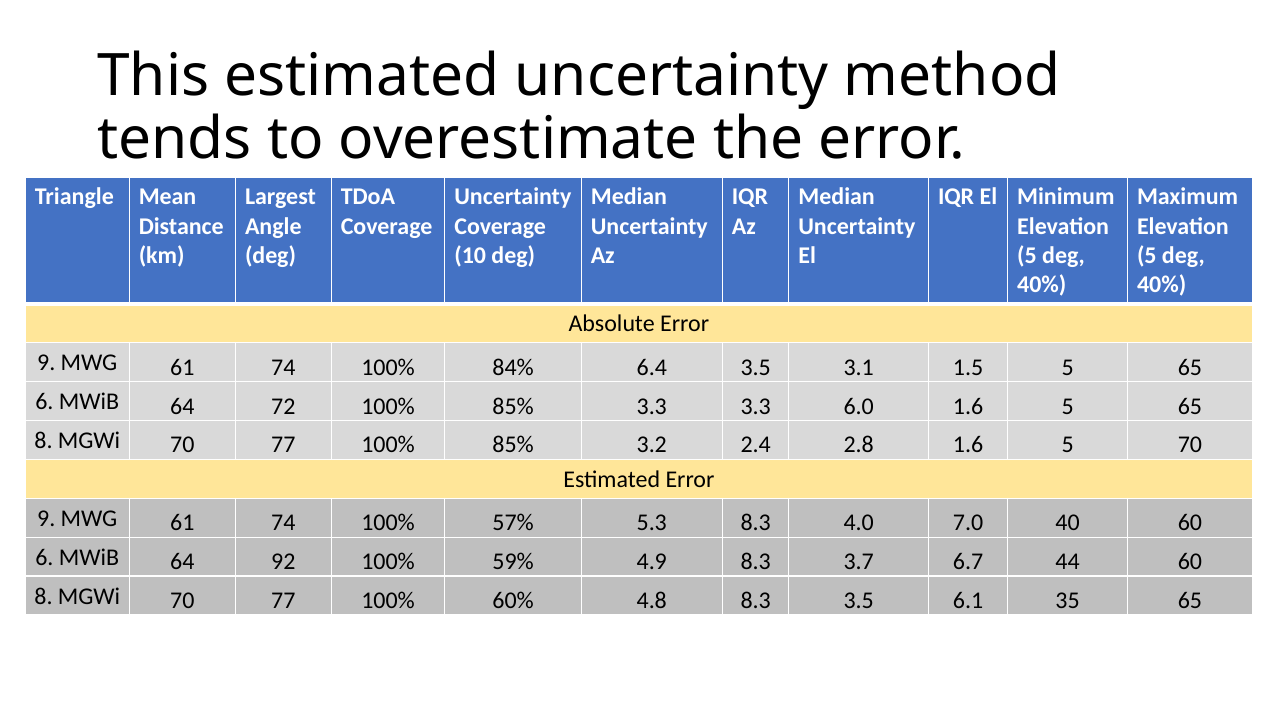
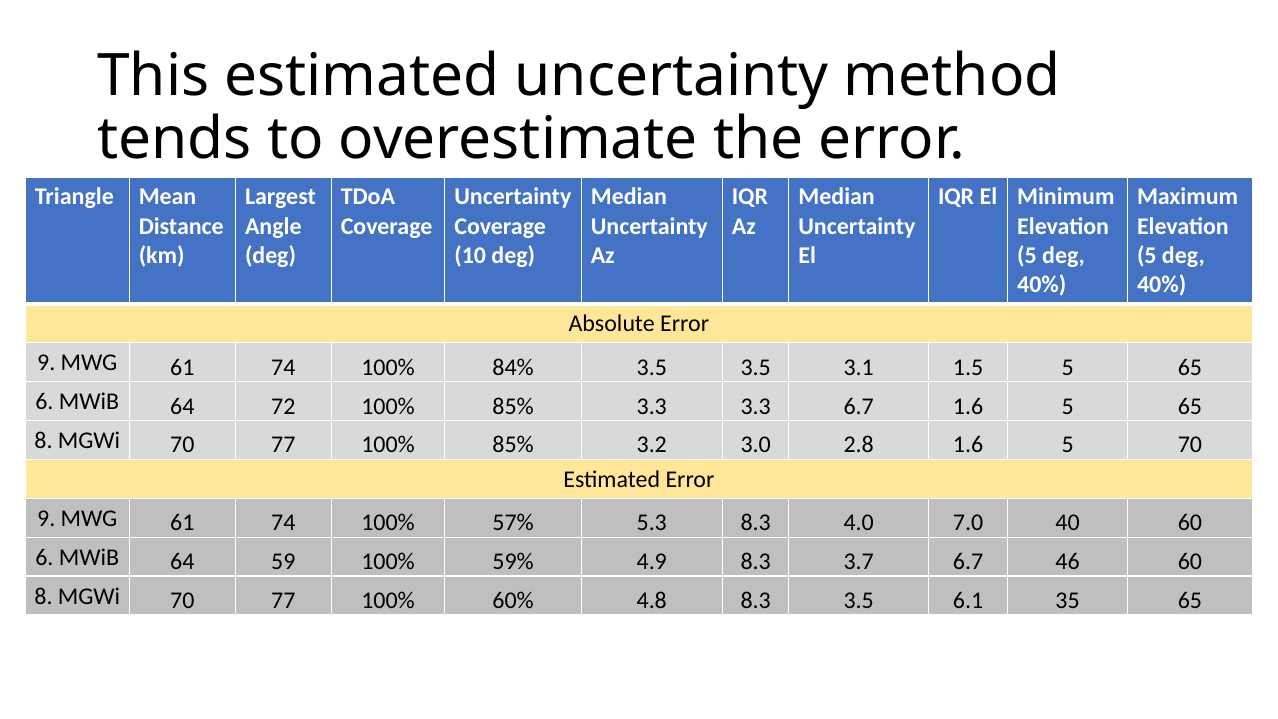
84% 6.4: 6.4 -> 3.5
3.3 6.0: 6.0 -> 6.7
2.4: 2.4 -> 3.0
92: 92 -> 59
44: 44 -> 46
